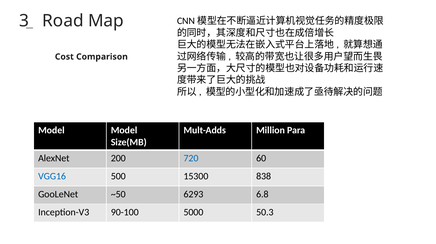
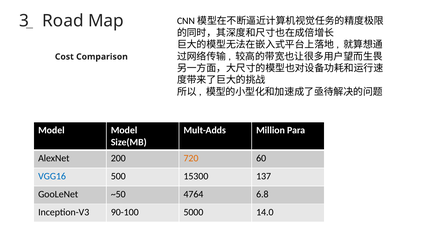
720 colour: blue -> orange
838: 838 -> 137
6293: 6293 -> 4764
50.3: 50.3 -> 14.0
